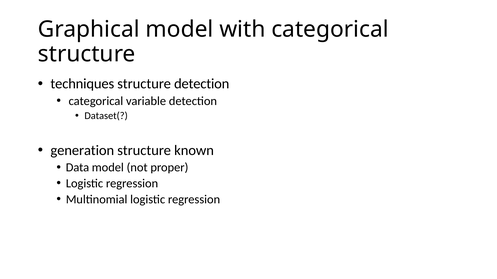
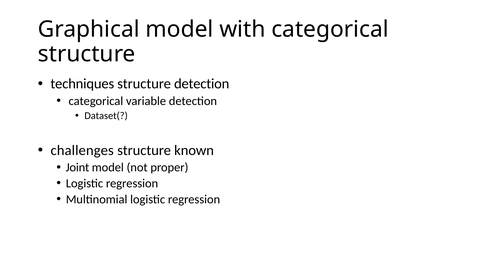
generation: generation -> challenges
Data: Data -> Joint
